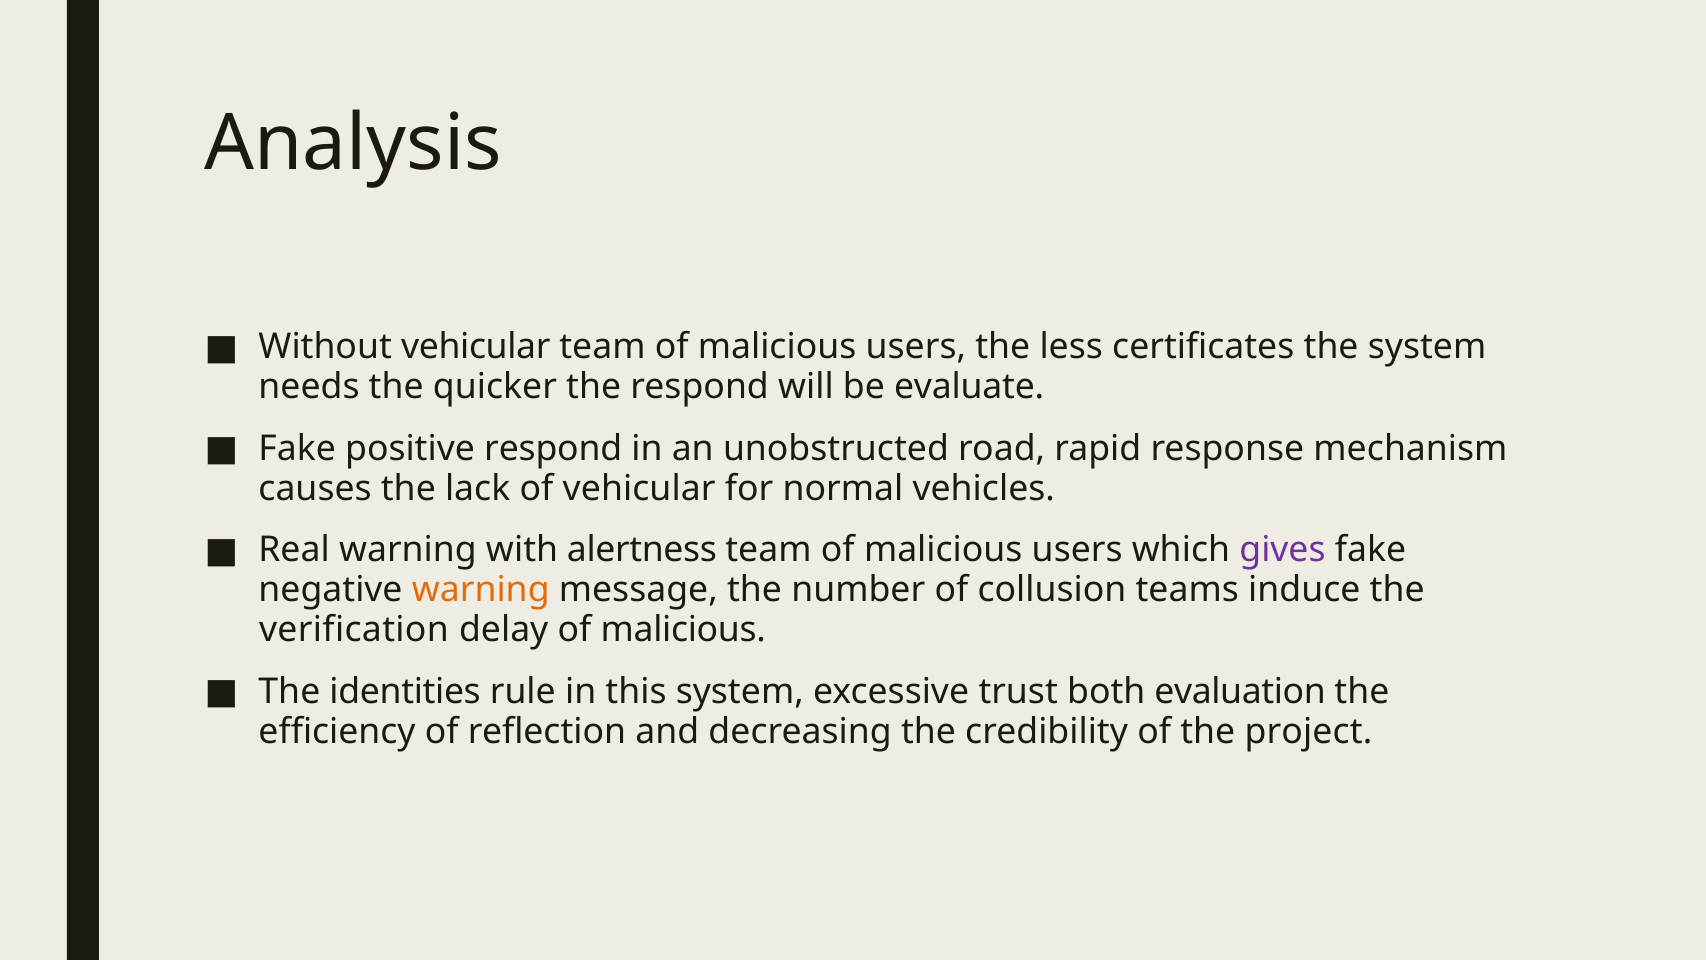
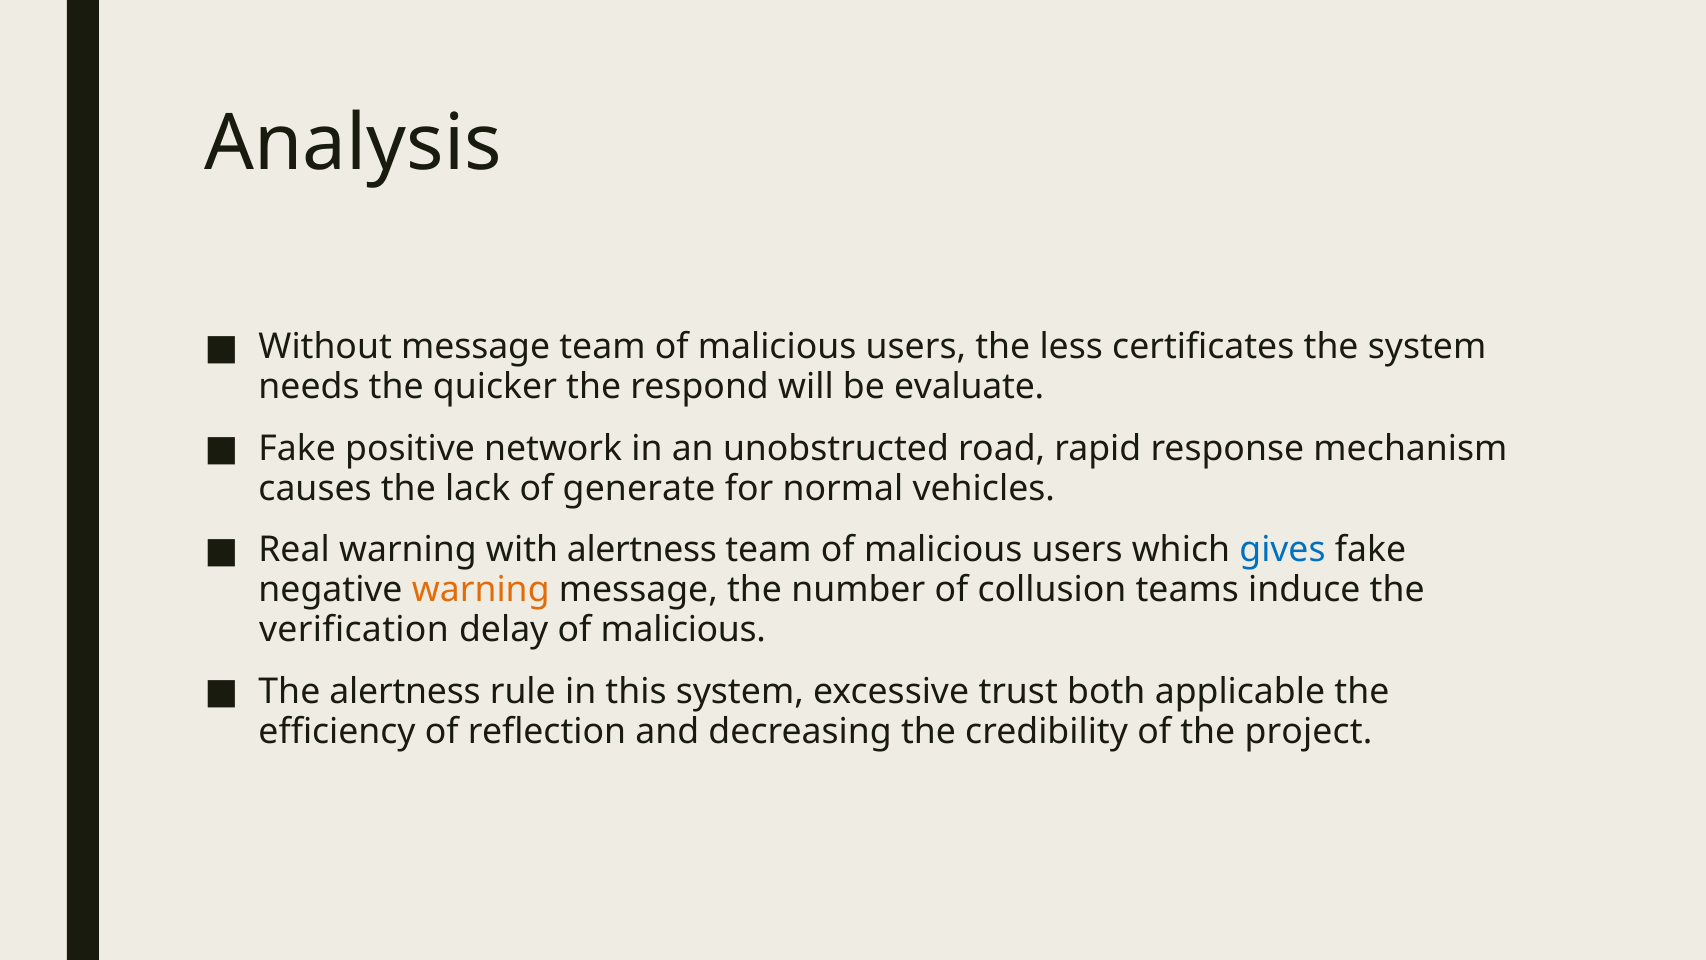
Without vehicular: vehicular -> message
positive respond: respond -> network
of vehicular: vehicular -> generate
gives colour: purple -> blue
The identities: identities -> alertness
evaluation: evaluation -> applicable
